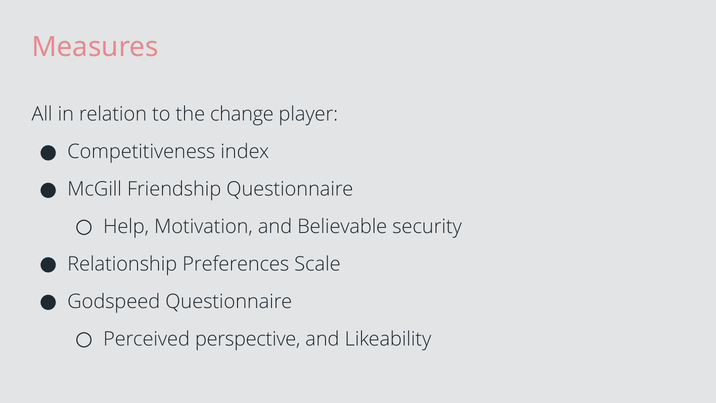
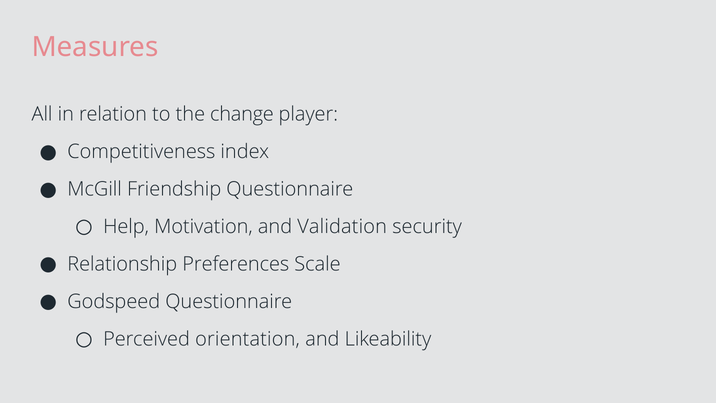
Believable: Believable -> Validation
perspective: perspective -> orientation
